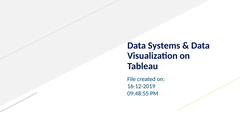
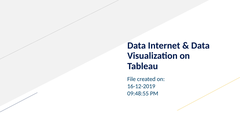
Systems: Systems -> Internet
